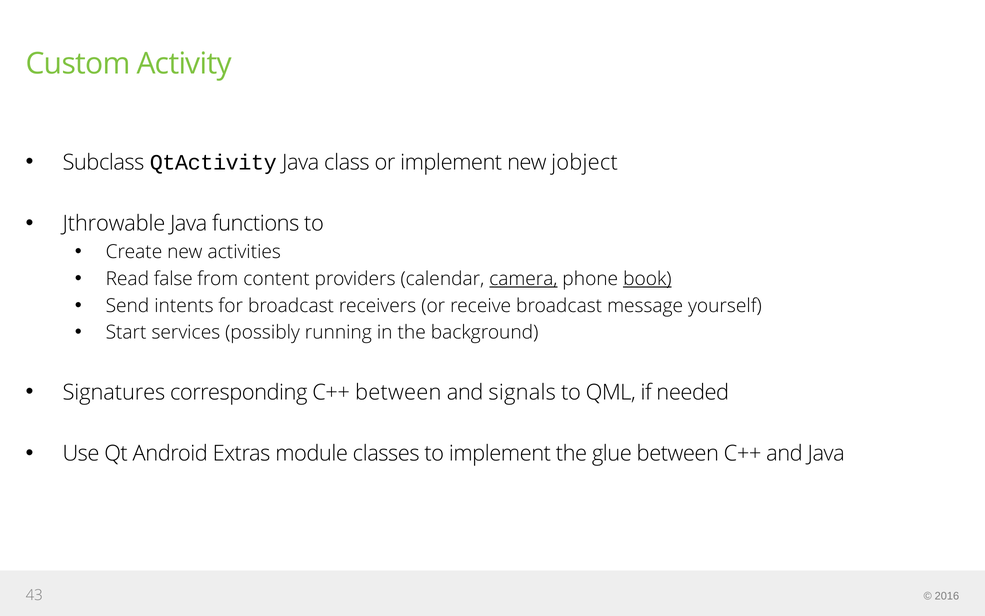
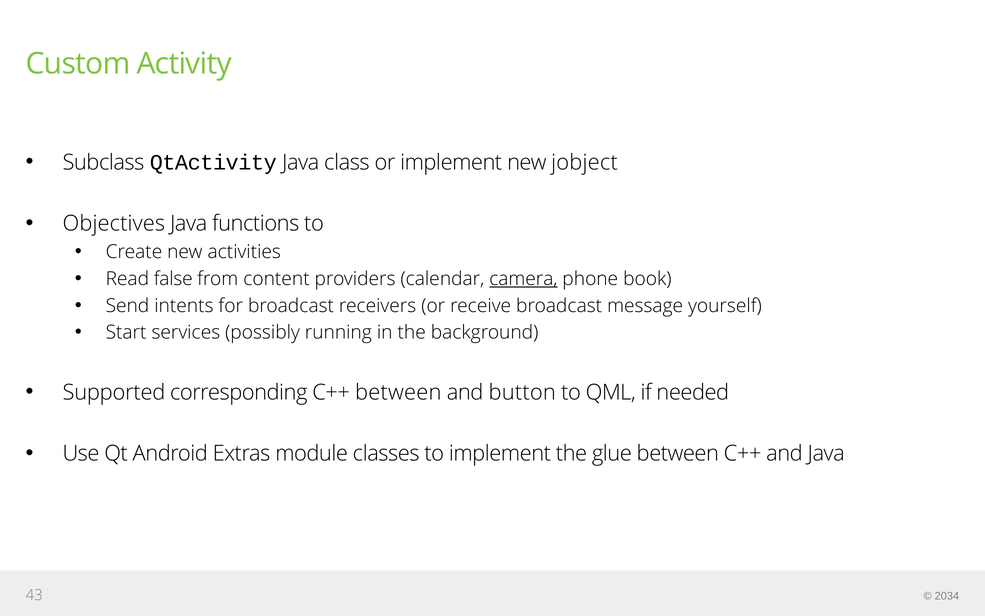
Jthrowable: Jthrowable -> Objectives
book underline: present -> none
Signatures: Signatures -> Supported
signals: signals -> button
2016: 2016 -> 2034
